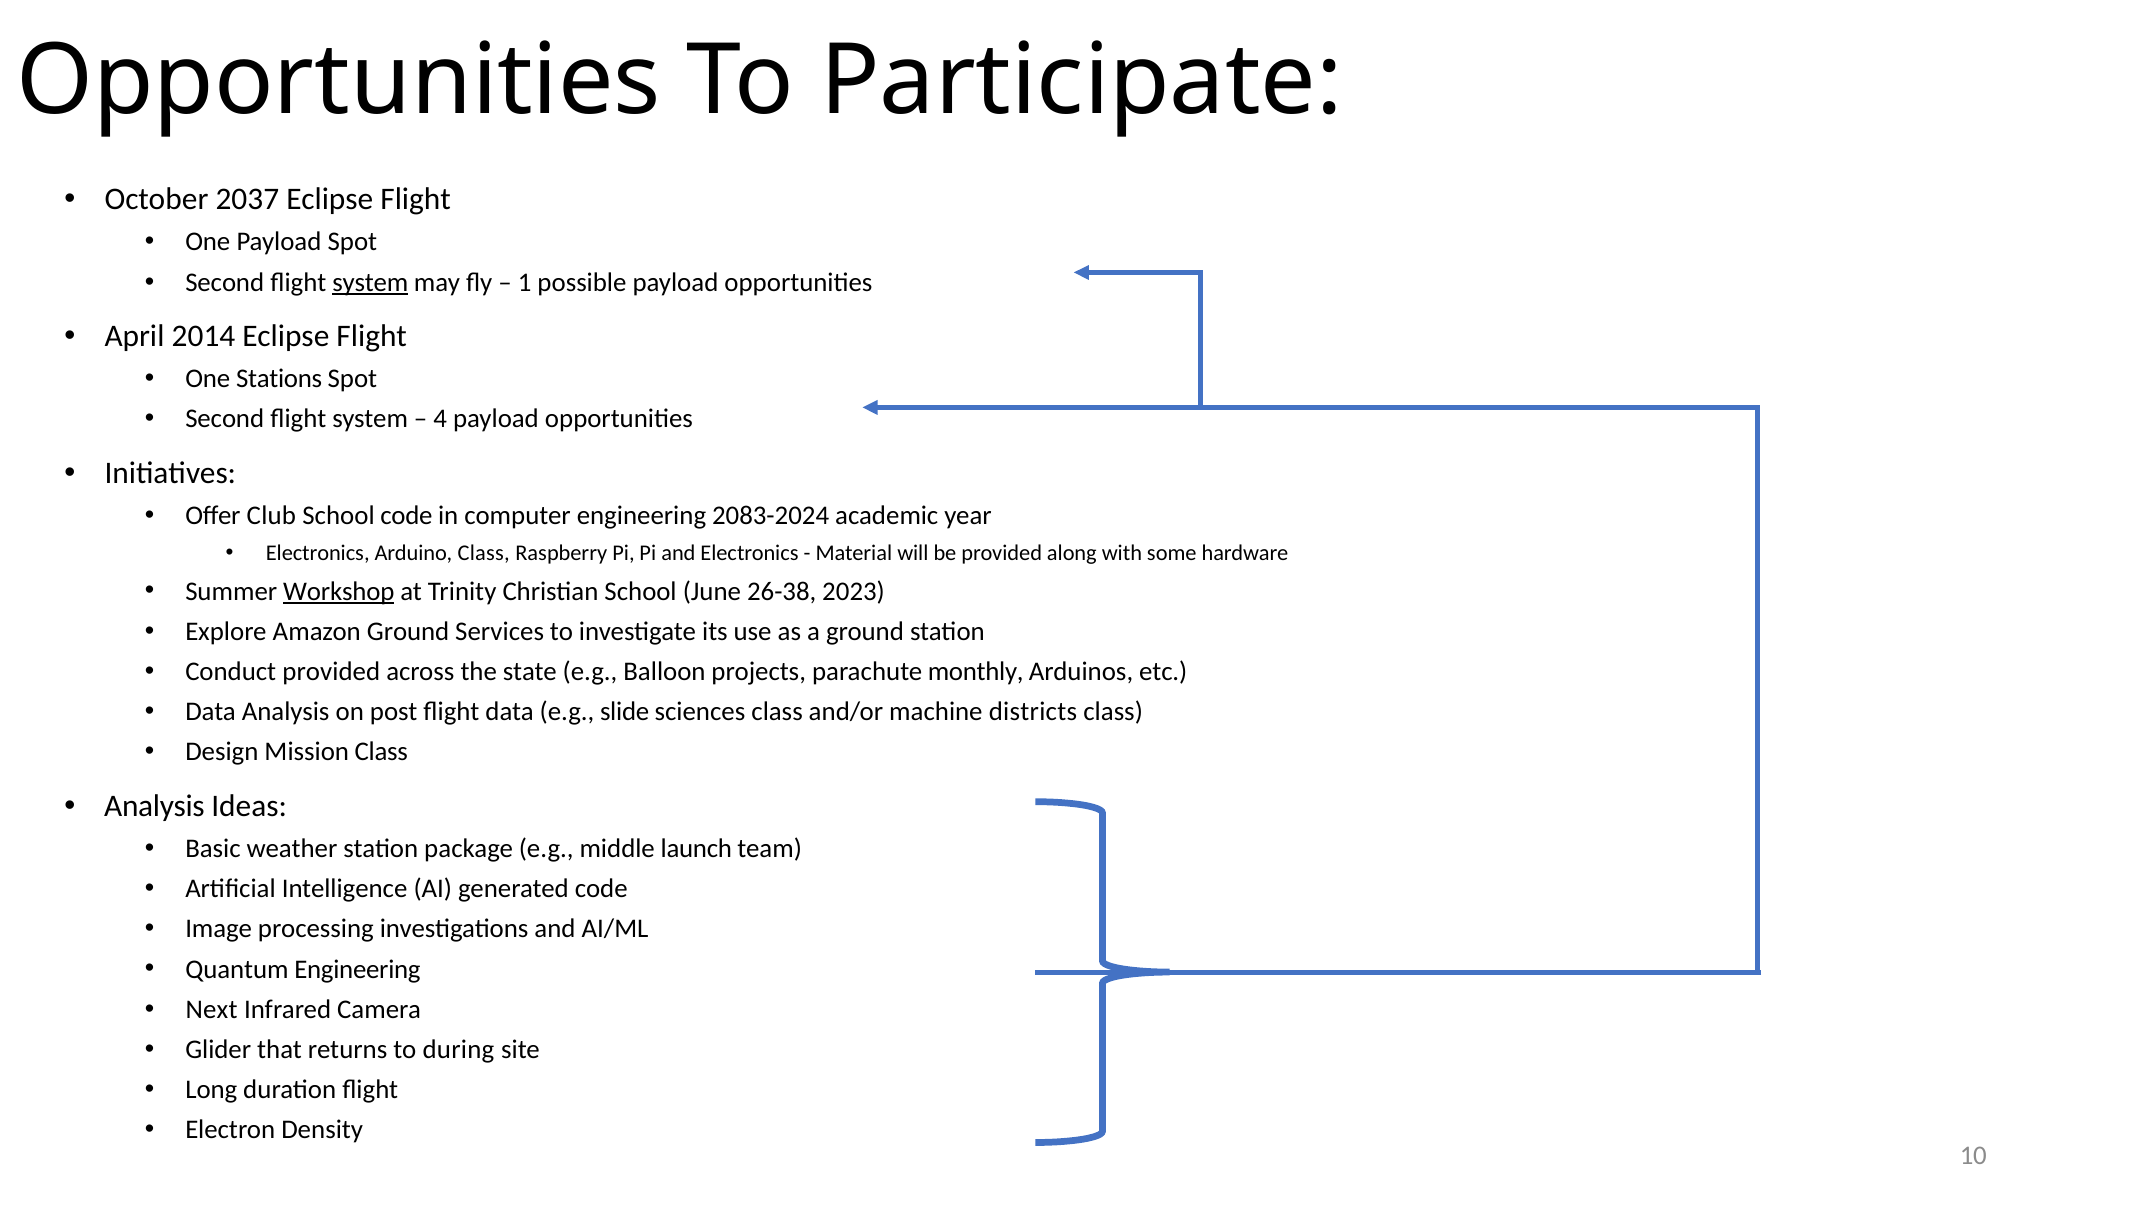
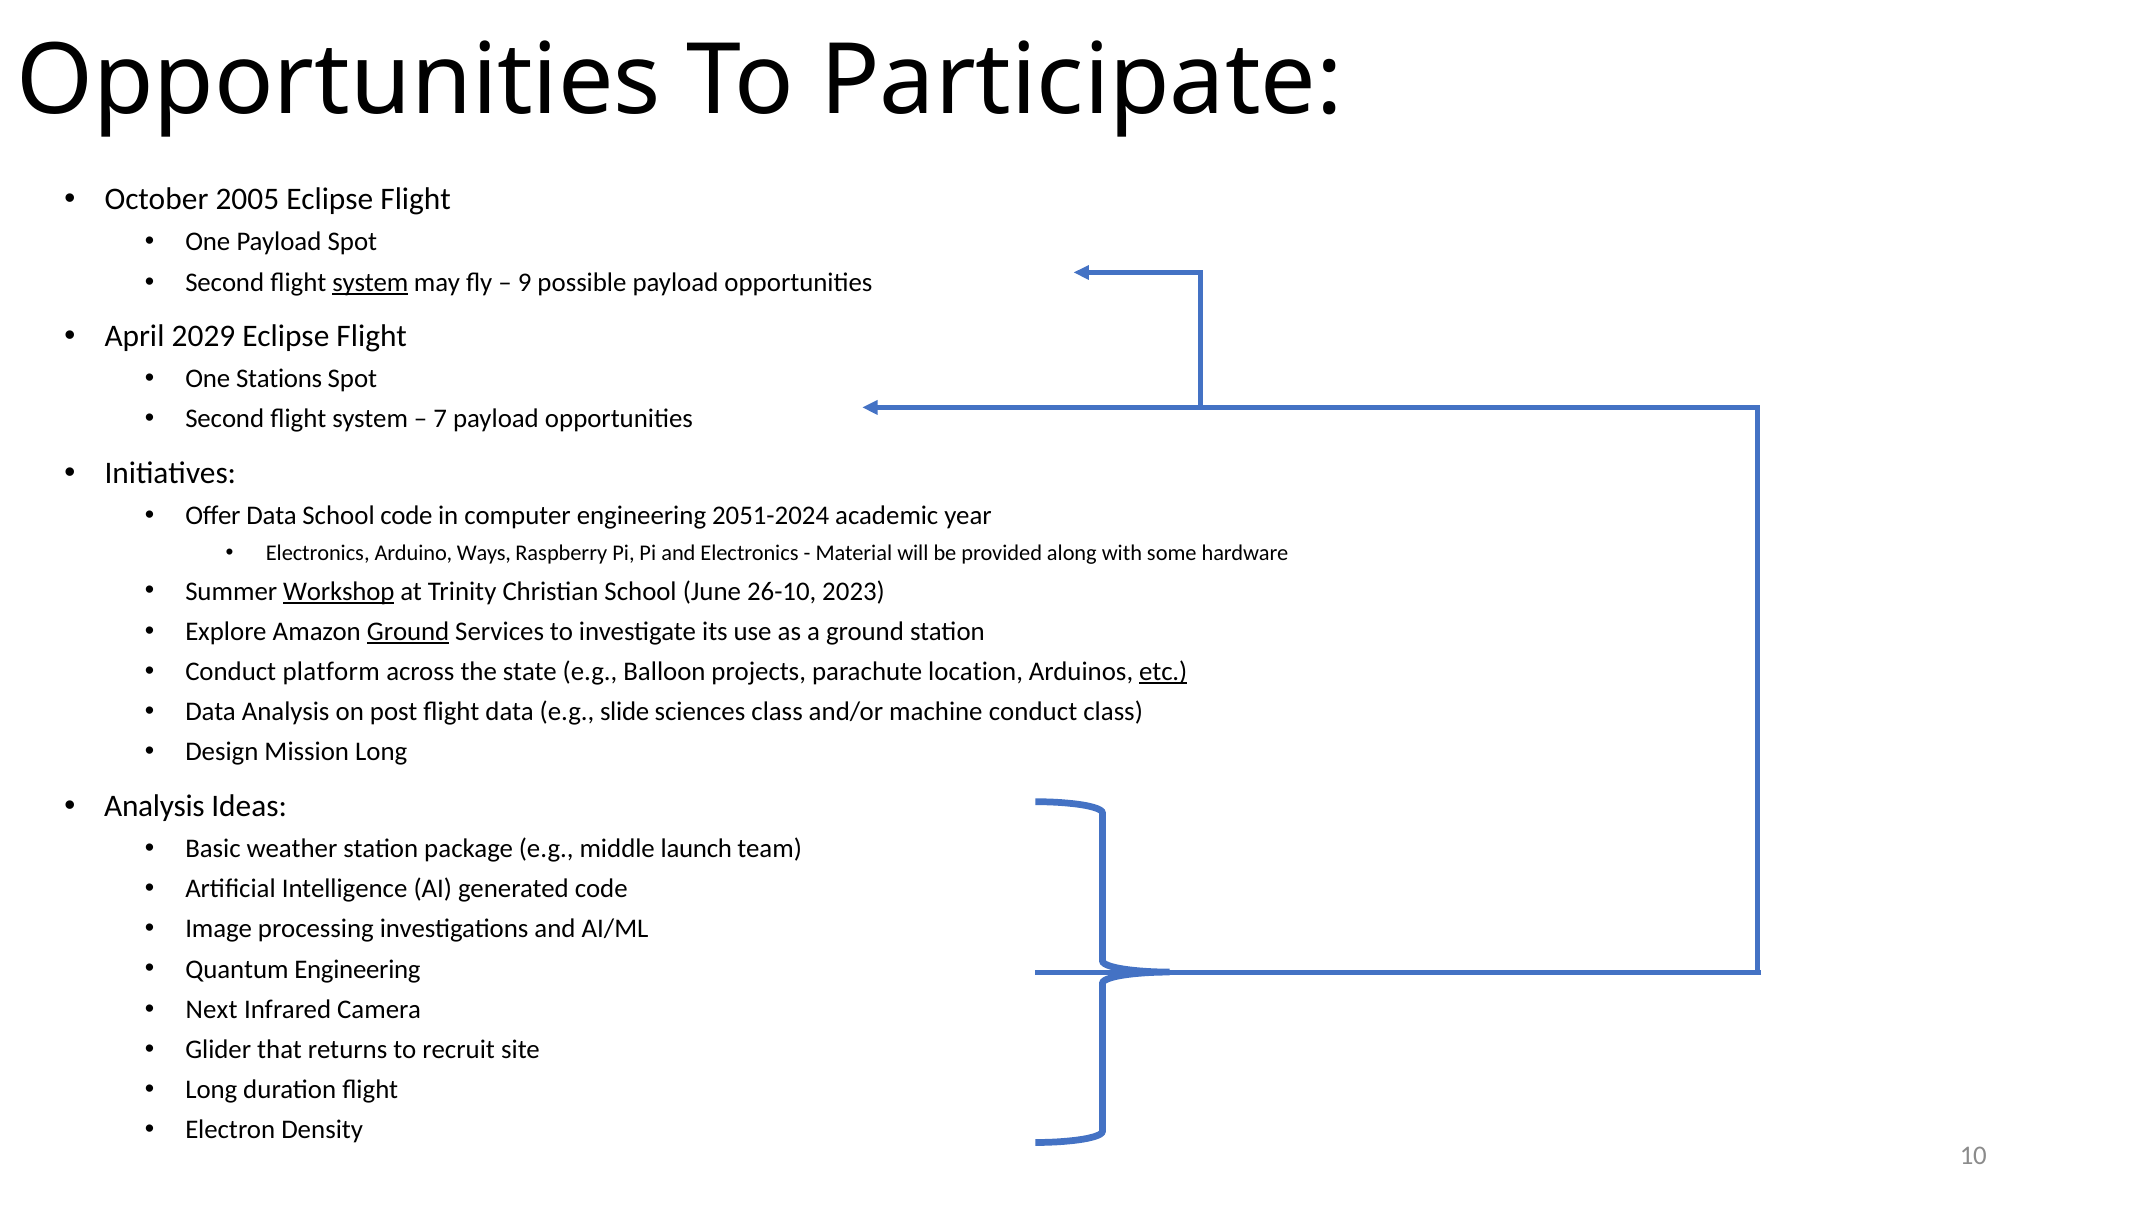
2037: 2037 -> 2005
1: 1 -> 9
2014: 2014 -> 2029
4: 4 -> 7
Offer Club: Club -> Data
2083-2024: 2083-2024 -> 2051-2024
Arduino Class: Class -> Ways
26-38: 26-38 -> 26-10
Ground at (408, 631) underline: none -> present
Conduct provided: provided -> platform
monthly: monthly -> location
etc underline: none -> present
machine districts: districts -> conduct
Mission Class: Class -> Long
during: during -> recruit
